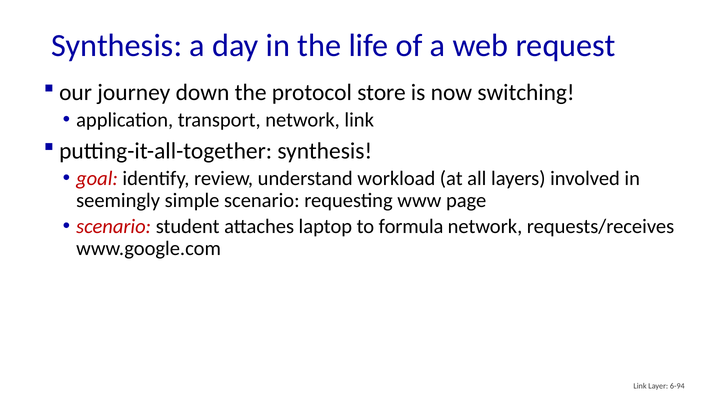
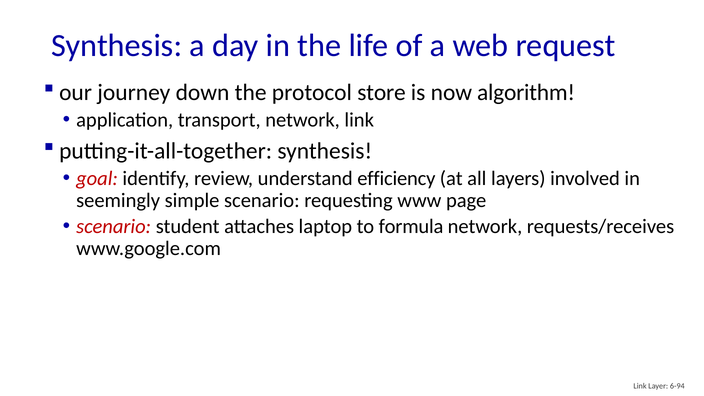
switching: switching -> algorithm
workload: workload -> efficiency
